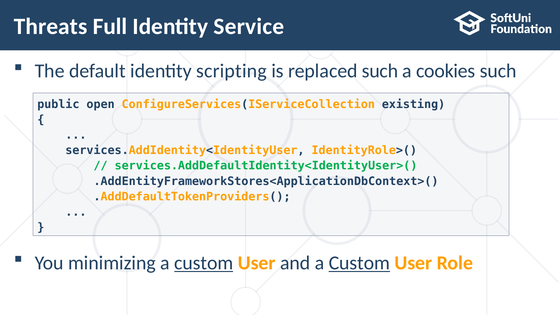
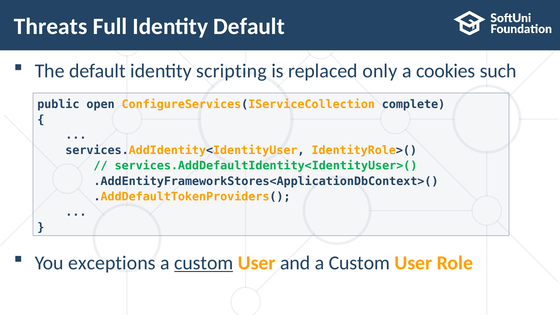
Identity Service: Service -> Default
replaced such: such -> only
existing: existing -> complete
minimizing: minimizing -> exceptions
Custom at (359, 263) underline: present -> none
